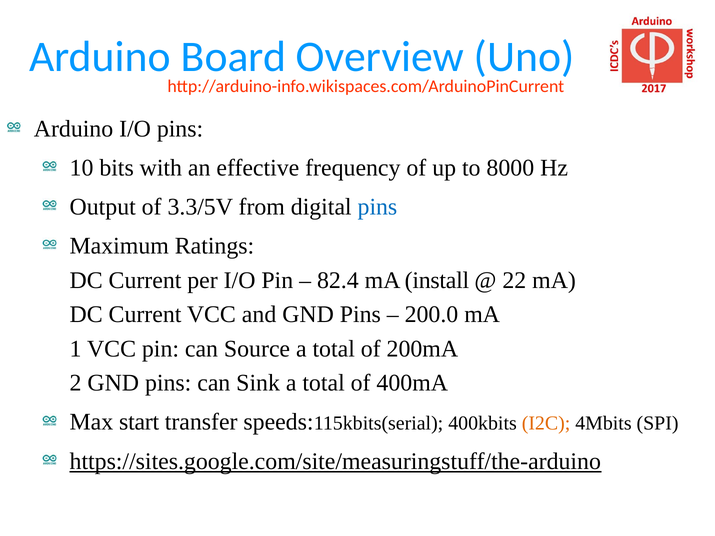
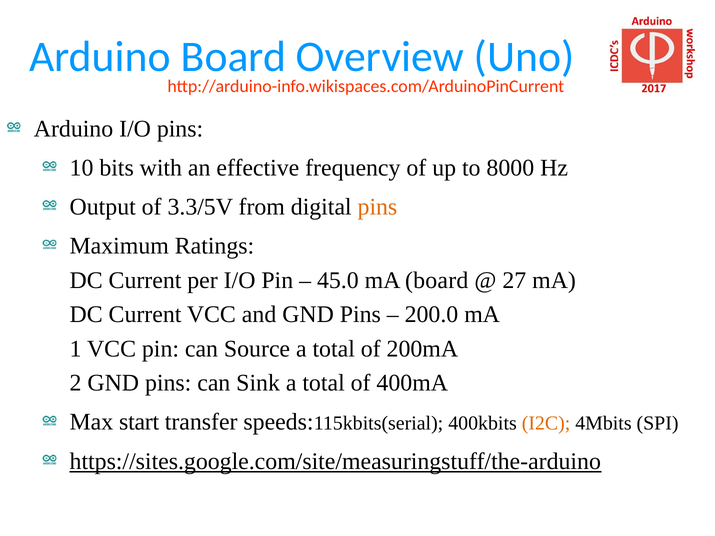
pins at (377, 207) colour: blue -> orange
82.4: 82.4 -> 45.0
mA install: install -> board
22: 22 -> 27
